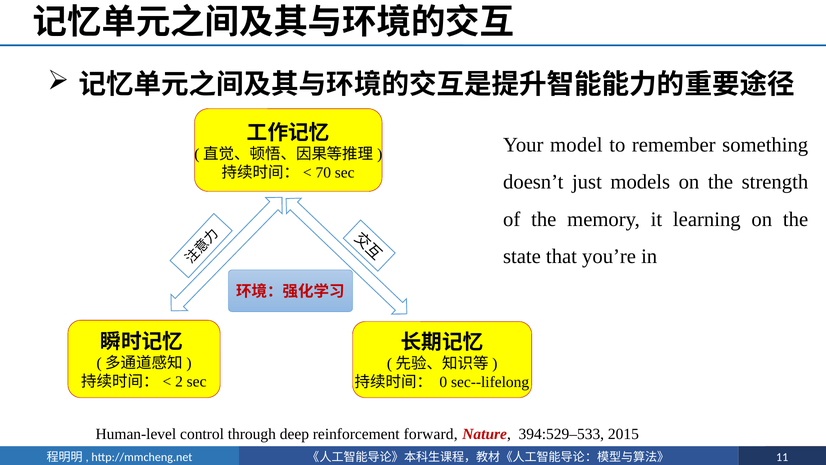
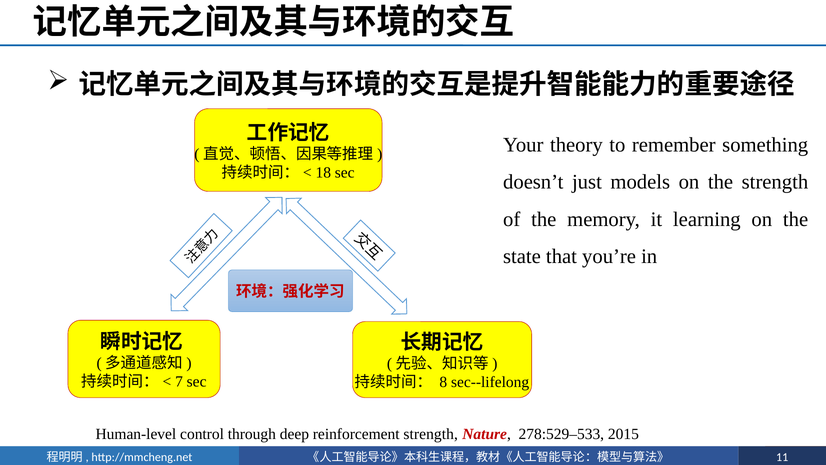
model: model -> theory
70: 70 -> 18
2: 2 -> 7
0: 0 -> 8
reinforcement forward: forward -> strength
394:529–533: 394:529–533 -> 278:529–533
